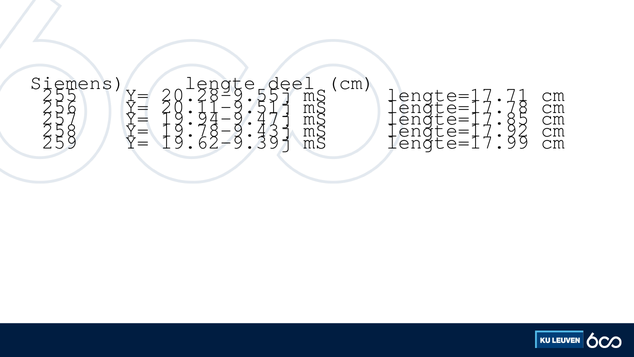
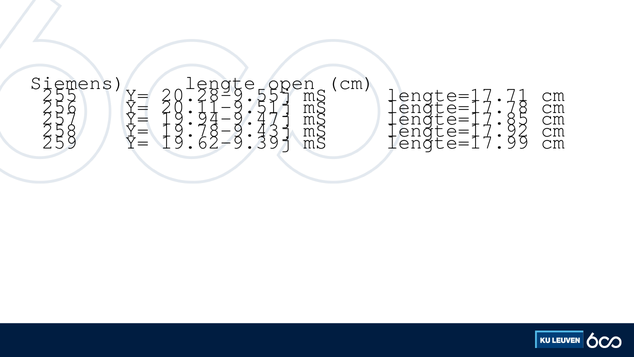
deel: deel -> open
